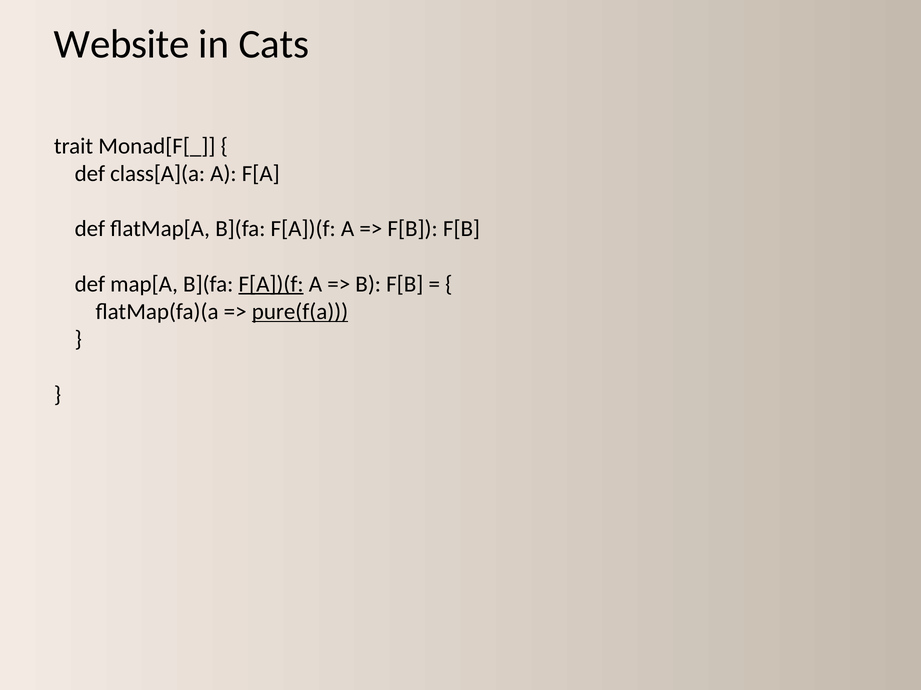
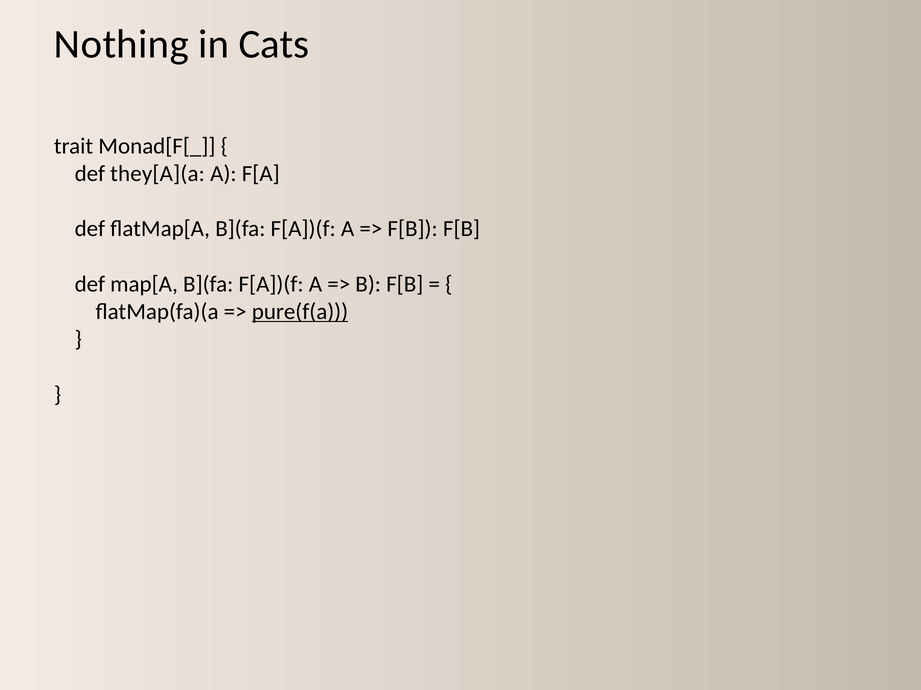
Website: Website -> Nothing
class[A](a: class[A](a -> they[A](a
F[A])(f at (271, 284) underline: present -> none
